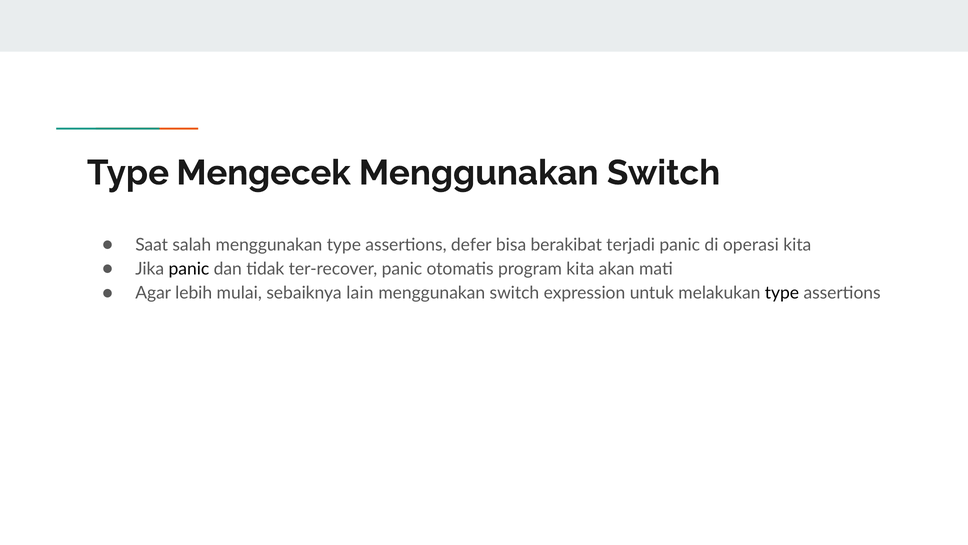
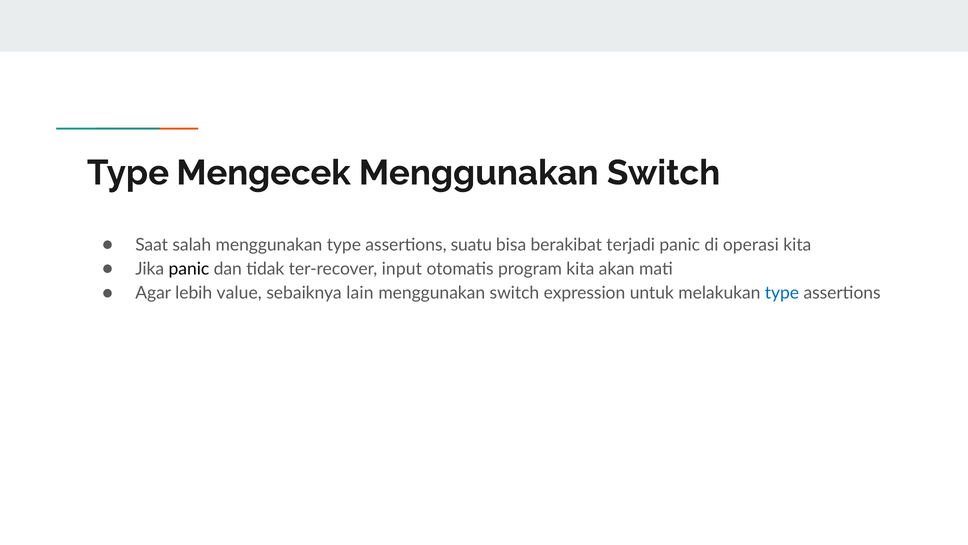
defer: defer -> suatu
ter-recover panic: panic -> input
mulai: mulai -> value
type at (782, 293) colour: black -> blue
